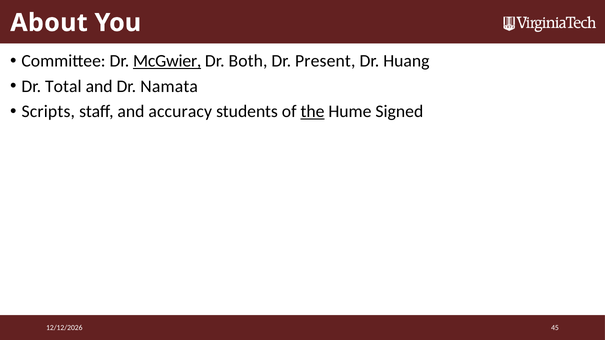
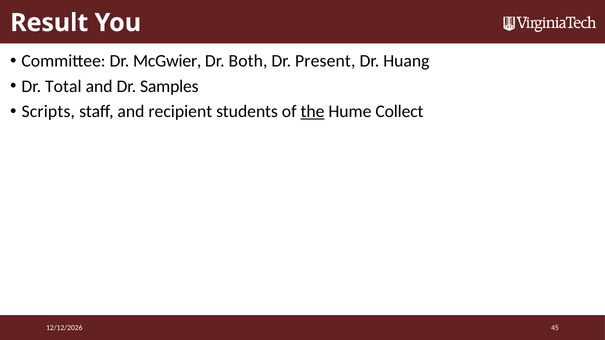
About: About -> Result
McGwier underline: present -> none
Namata: Namata -> Samples
accuracy: accuracy -> recipient
Signed: Signed -> Collect
